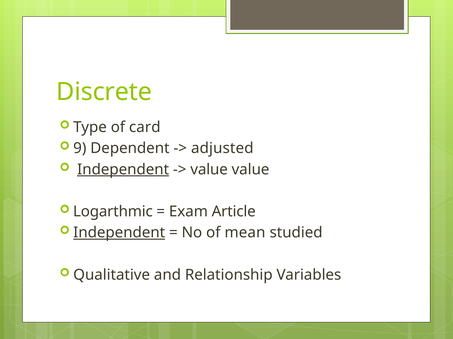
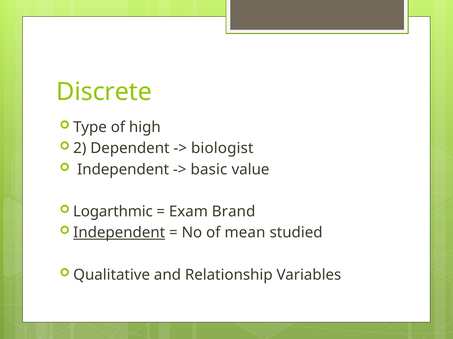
card: card -> high
9: 9 -> 2
adjusted: adjusted -> biologist
Independent at (123, 170) underline: present -> none
value at (209, 170): value -> basic
Article: Article -> Brand
